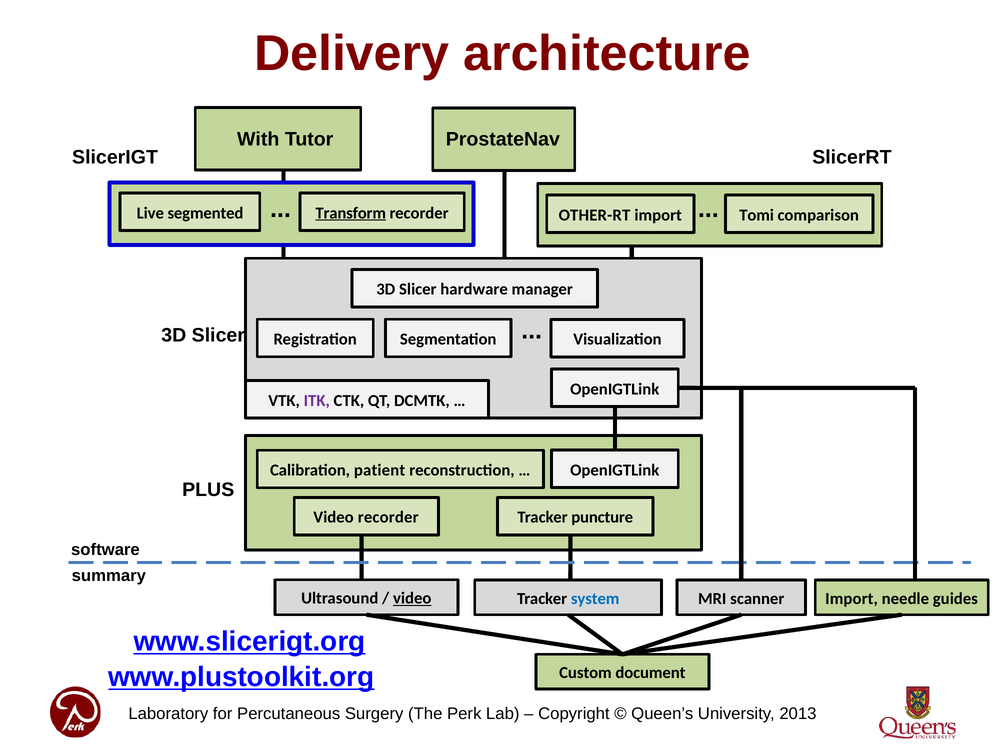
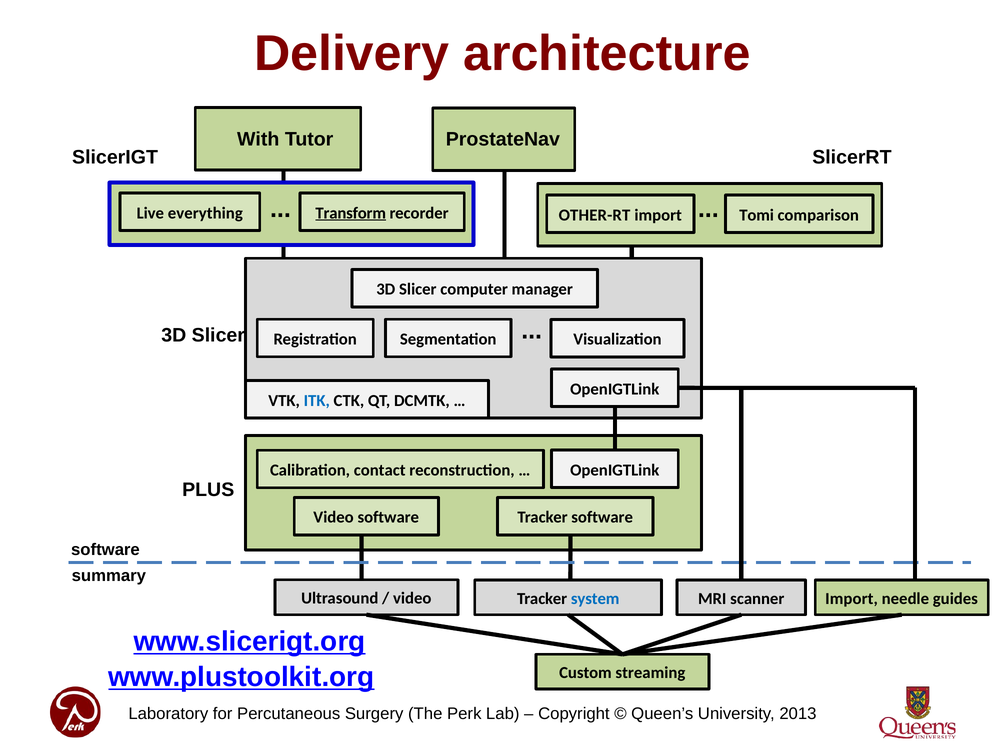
segmented: segmented -> everything
hardware: hardware -> computer
ITK colour: purple -> blue
patient: patient -> contact
Video recorder: recorder -> software
Tracker puncture: puncture -> software
video at (412, 598) underline: present -> none
document: document -> streaming
